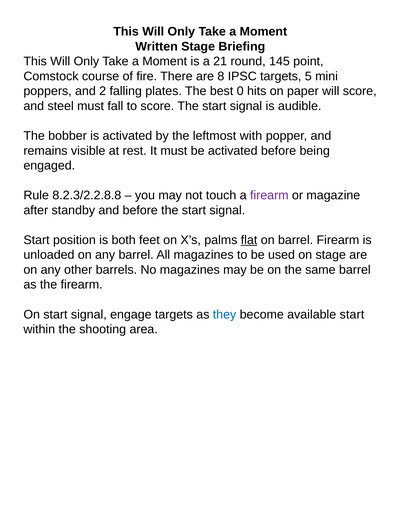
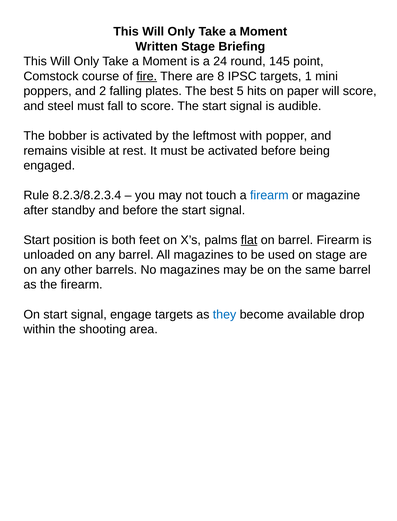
21: 21 -> 24
fire underline: none -> present
5: 5 -> 1
0: 0 -> 5
8.2.3/2.2.8.8: 8.2.3/2.2.8.8 -> 8.2.3/8.2.3.4
firearm at (269, 195) colour: purple -> blue
available start: start -> drop
